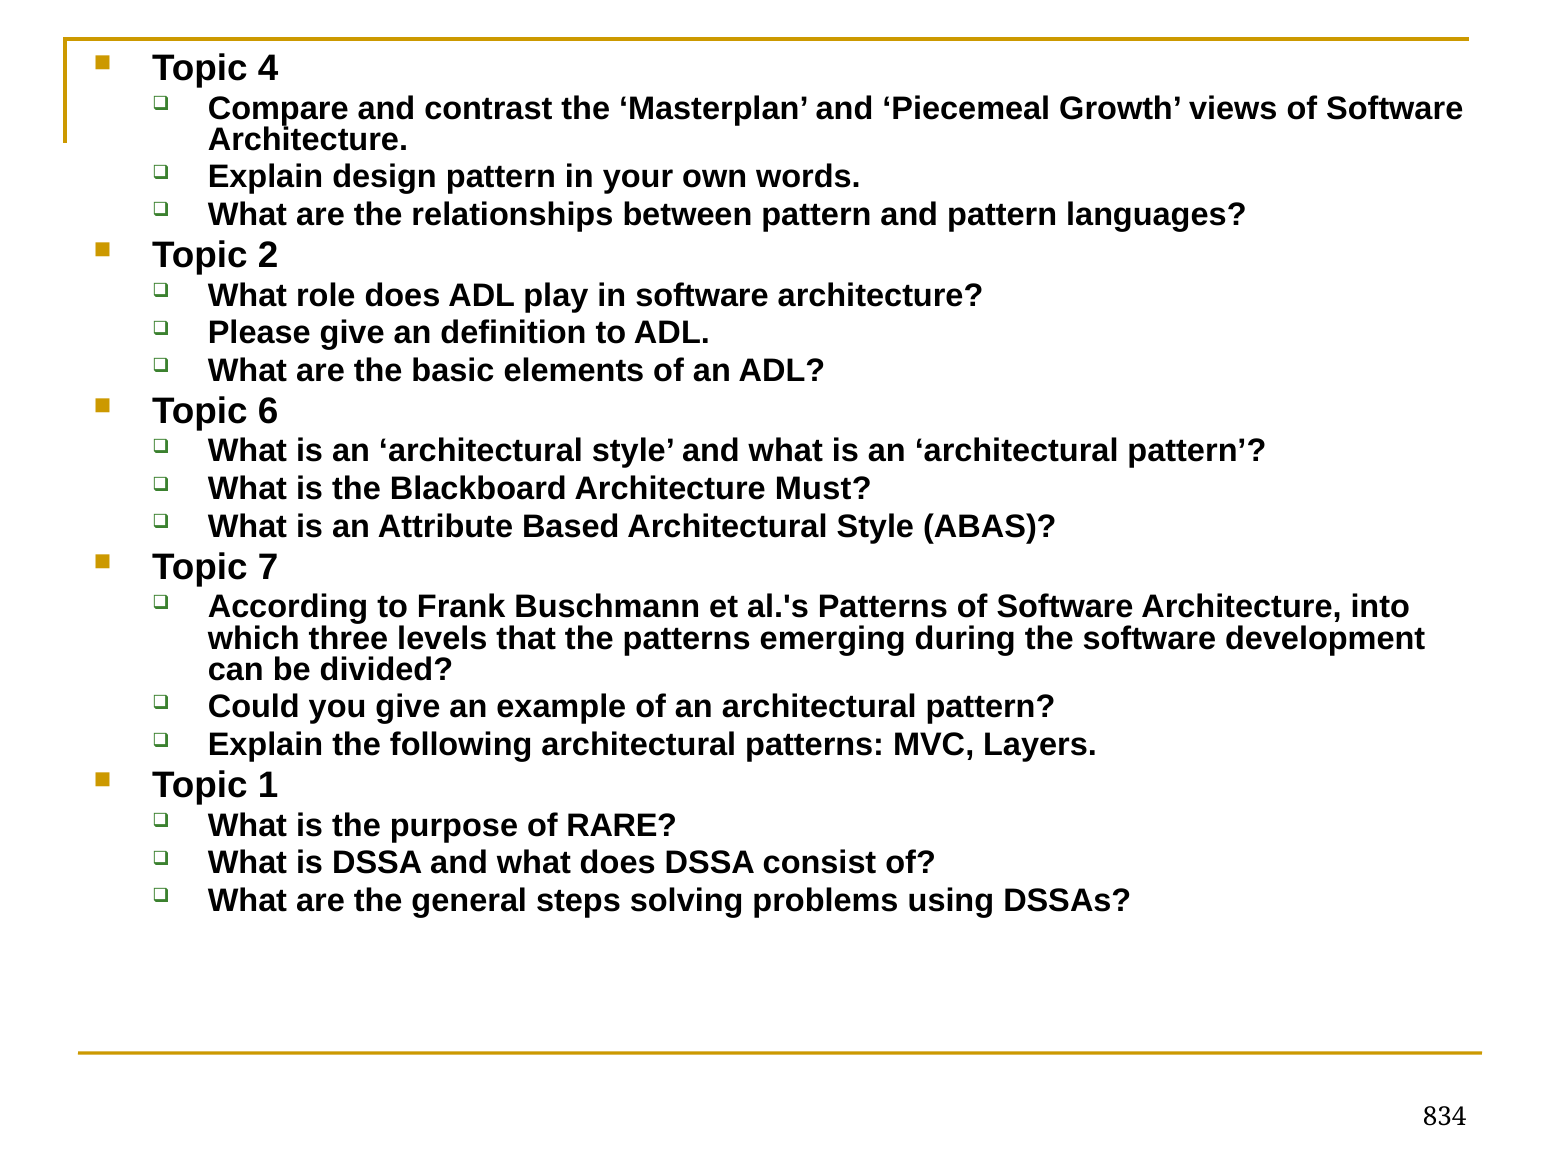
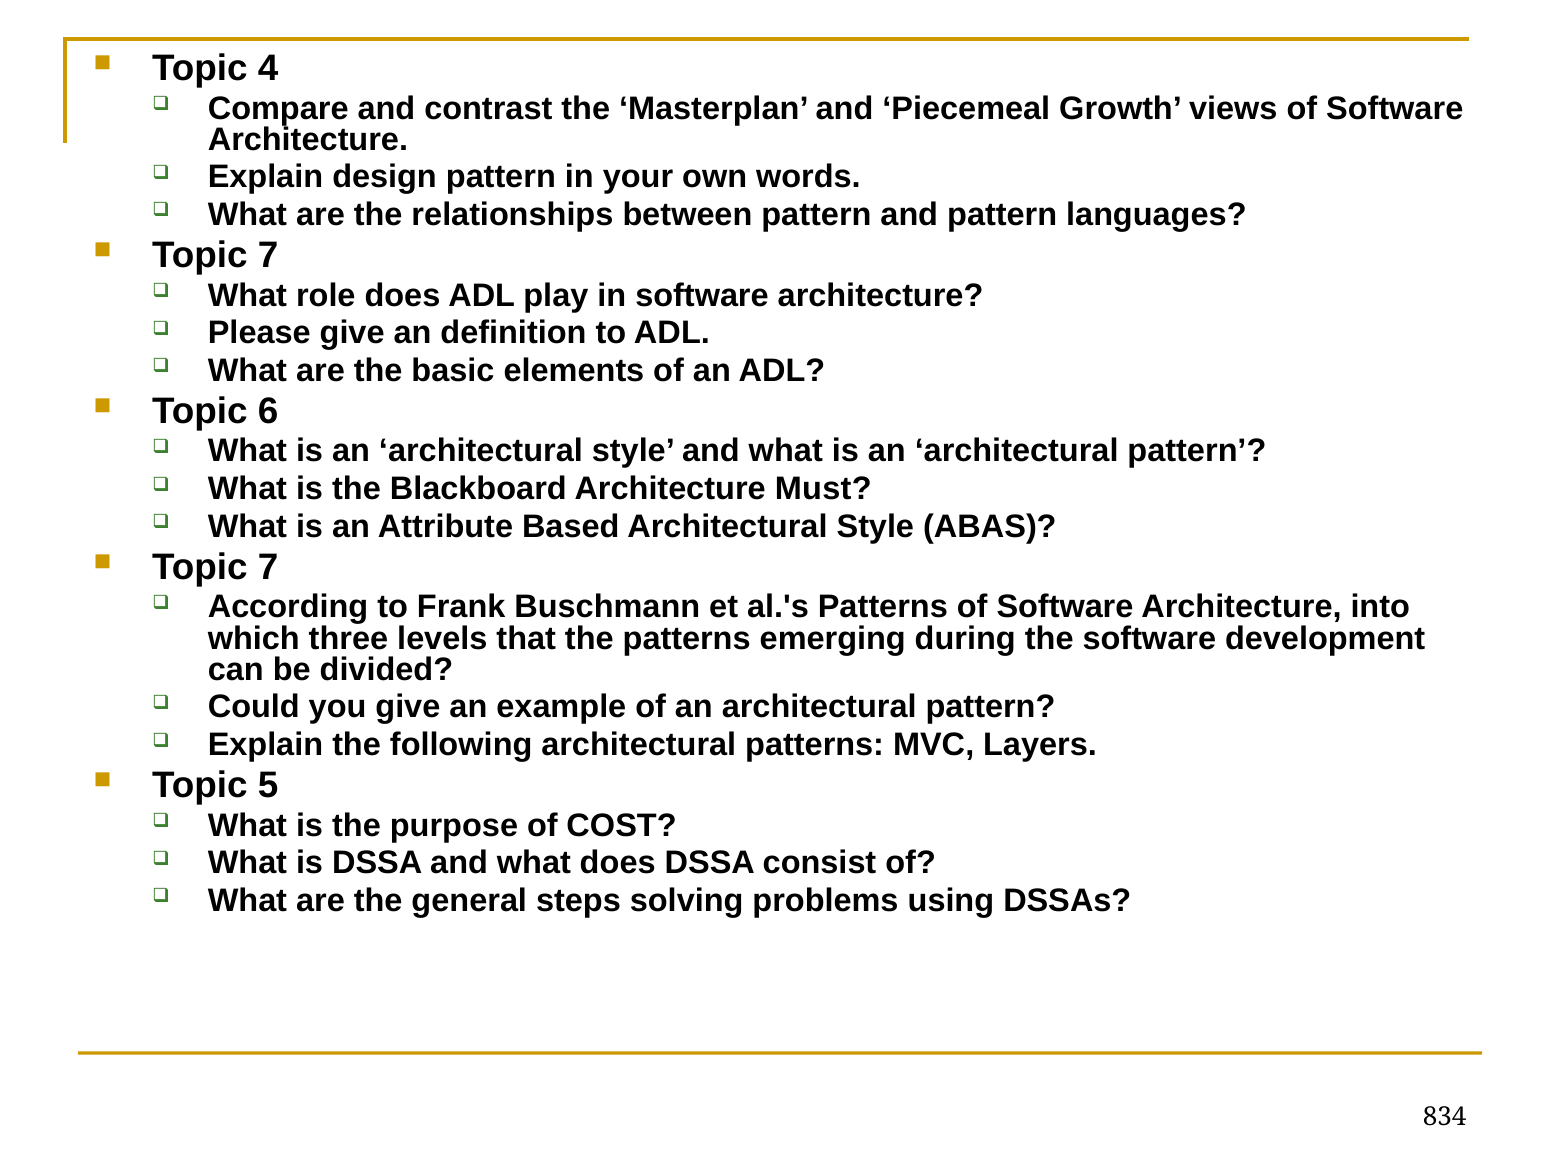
2 at (268, 255): 2 -> 7
1: 1 -> 5
RARE: RARE -> COST
